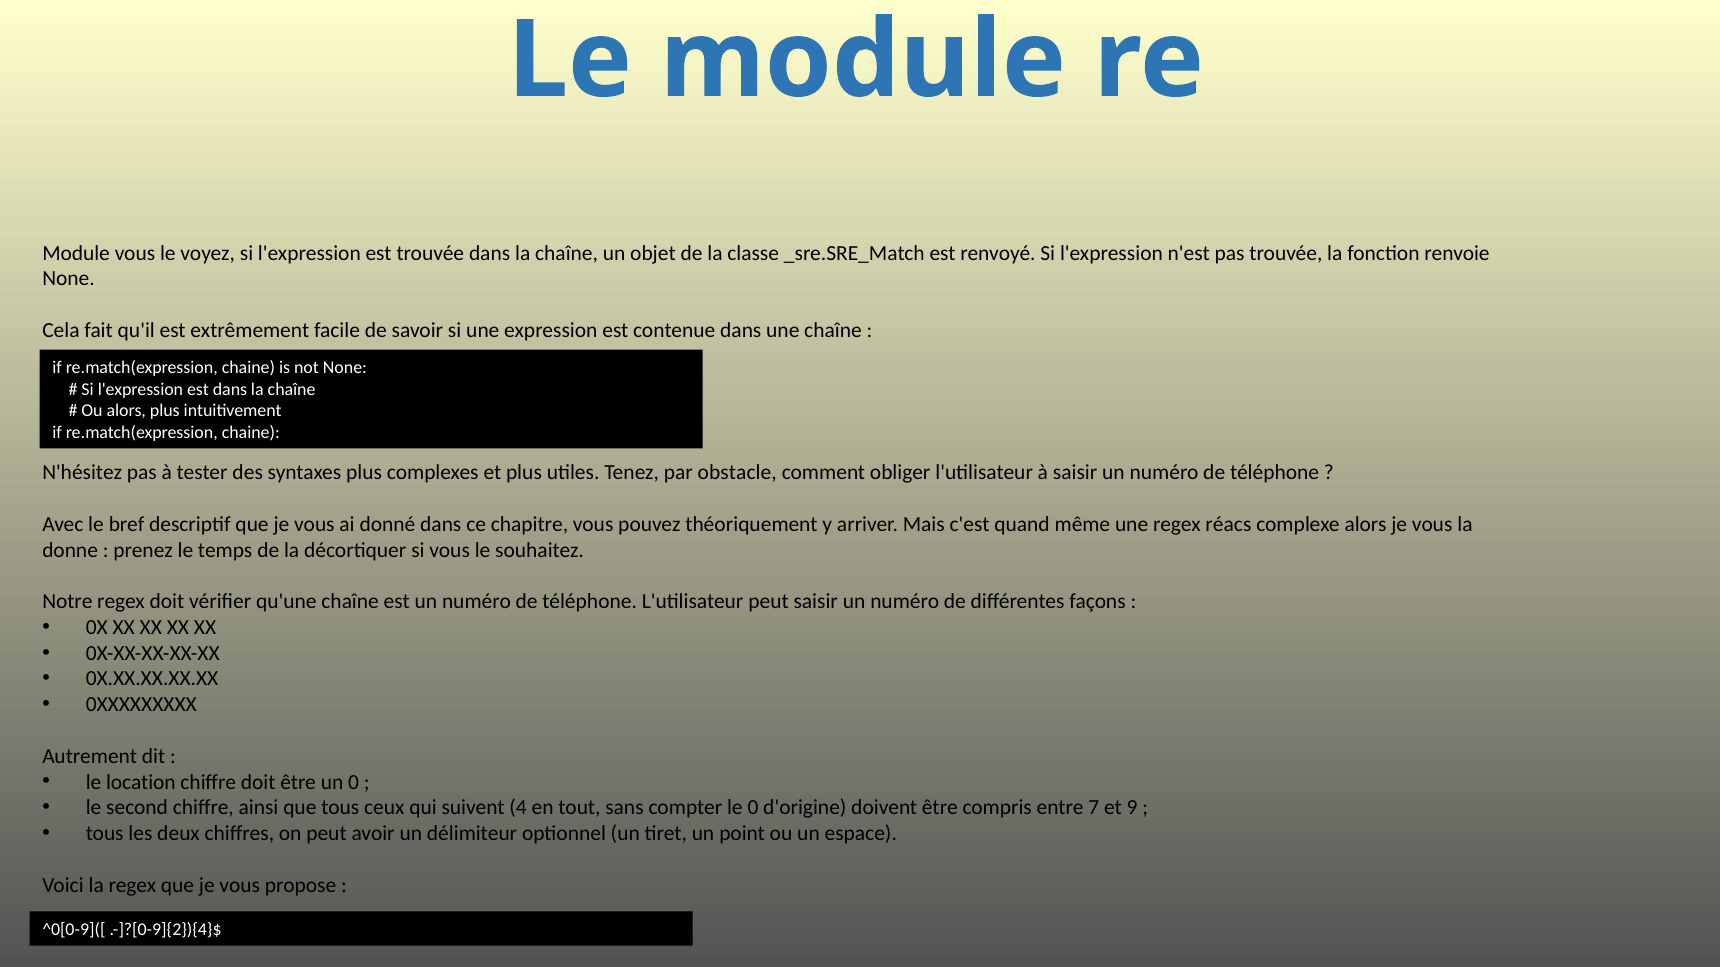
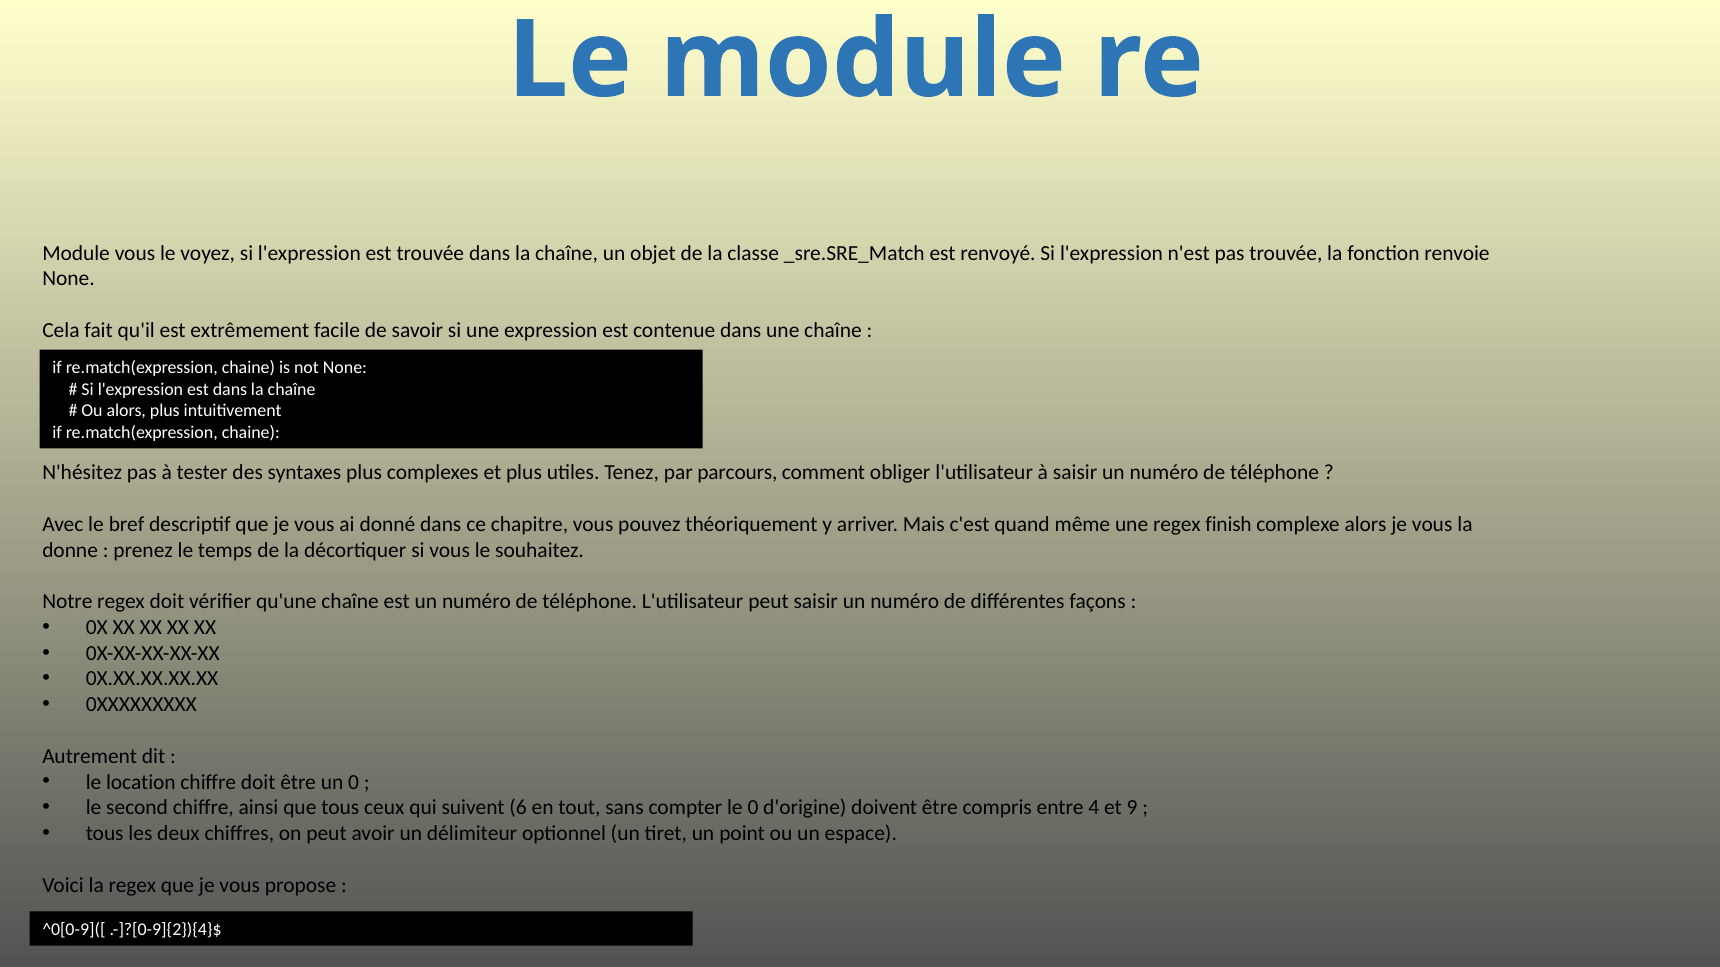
obstacle: obstacle -> parcours
réacs: réacs -> finish
4: 4 -> 6
7: 7 -> 4
